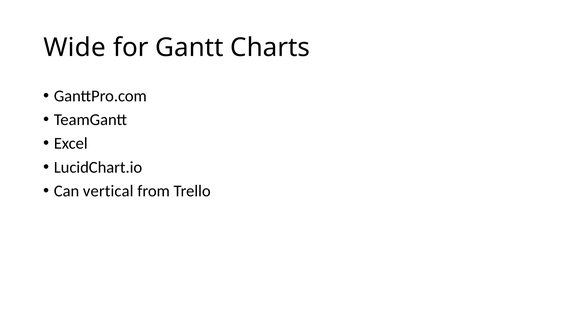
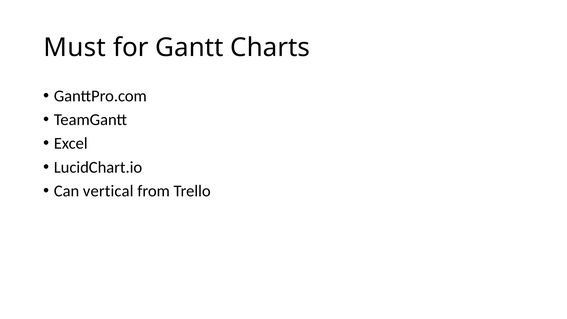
Wide: Wide -> Must
